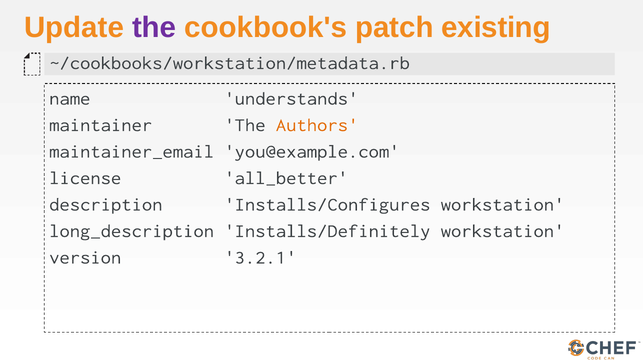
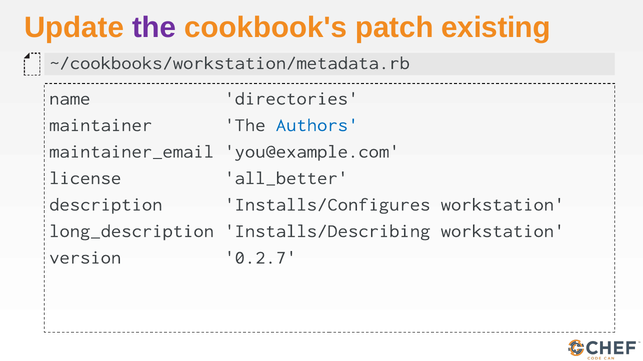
understands: understands -> directories
Authors colour: orange -> blue
Installs/Definitely: Installs/Definitely -> Installs/Describing
3.2.1: 3.2.1 -> 0.2.7
